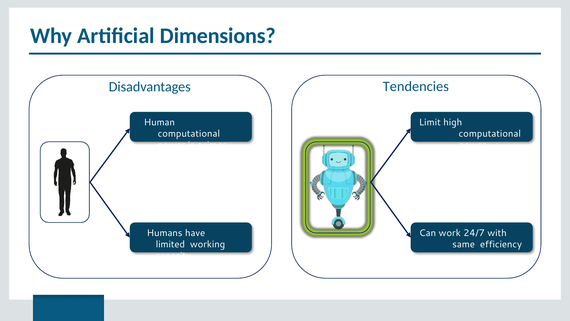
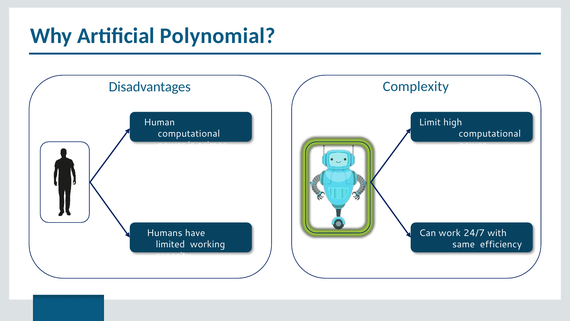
Dimensions: Dimensions -> Polynomial
Tendencies: Tendencies -> Complexity
